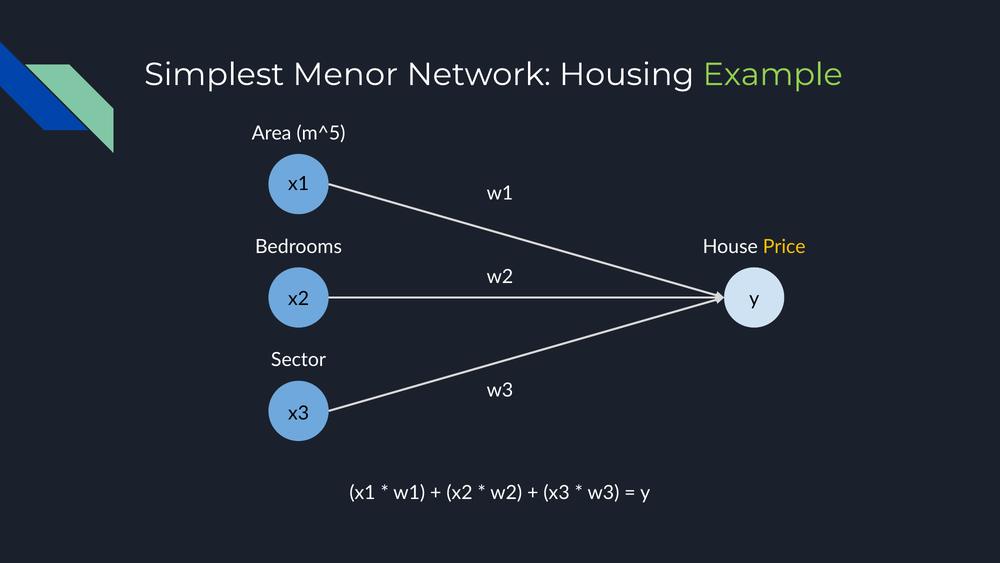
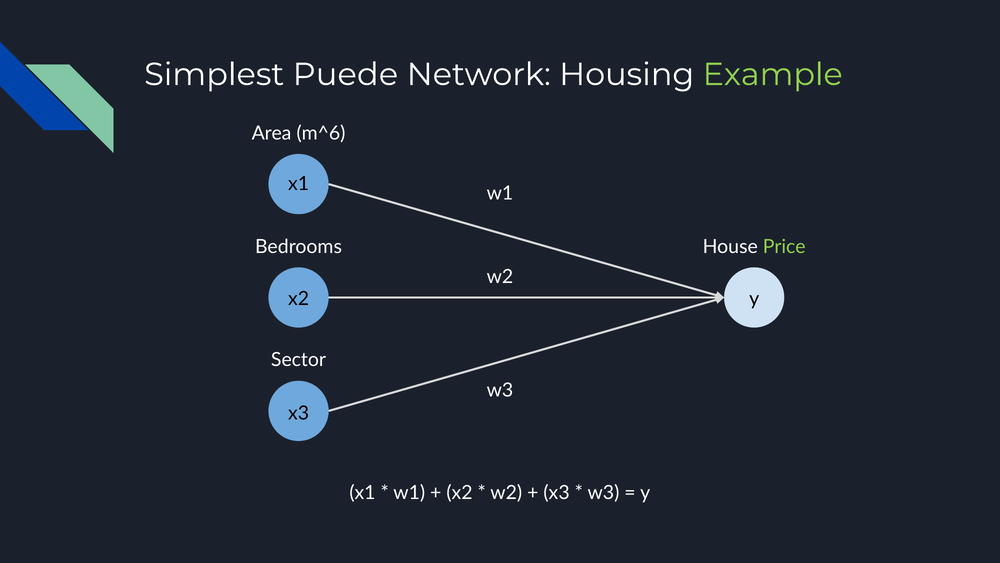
Menor: Menor -> Puede
m^5: m^5 -> m^6
Price colour: yellow -> light green
